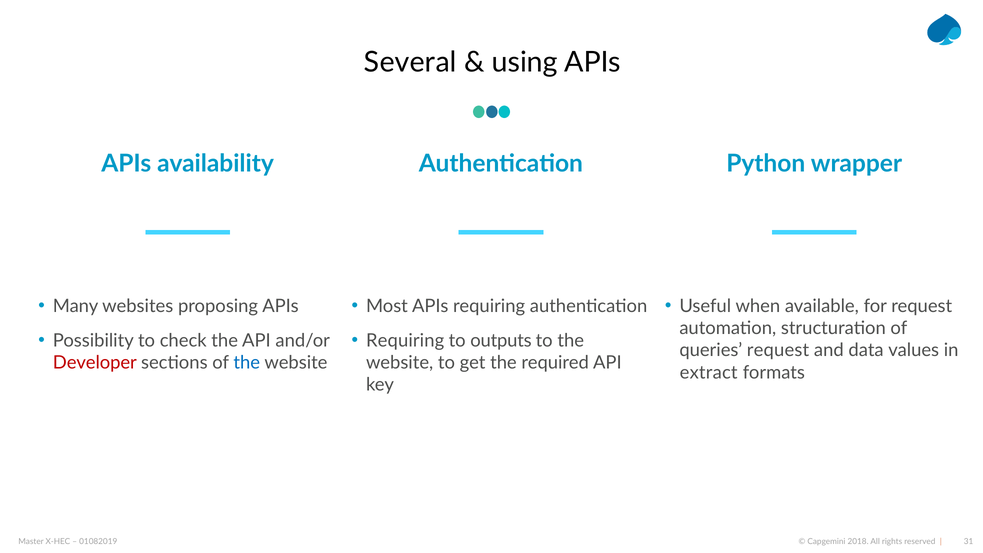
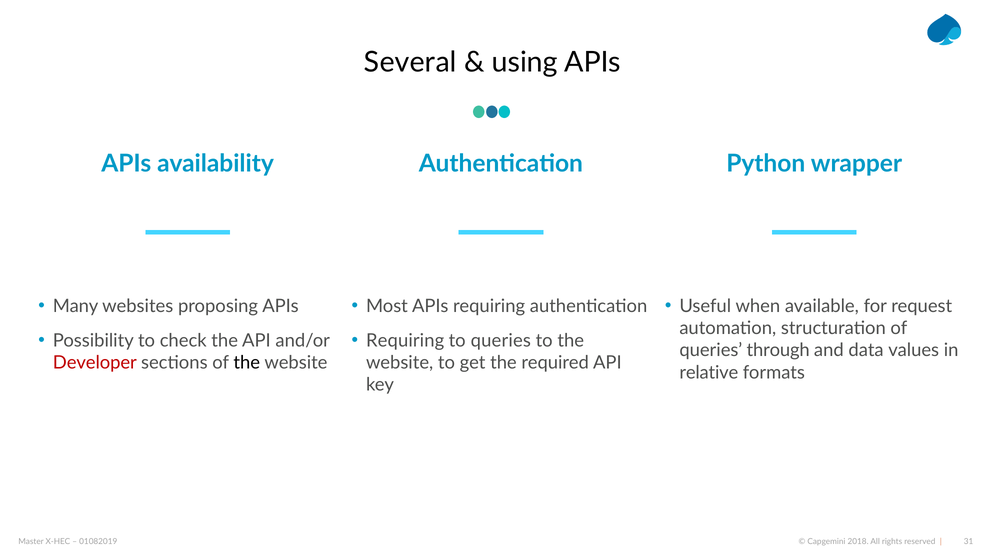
to outputs: outputs -> queries
queries request: request -> through
the at (247, 363) colour: blue -> black
extract: extract -> relative
